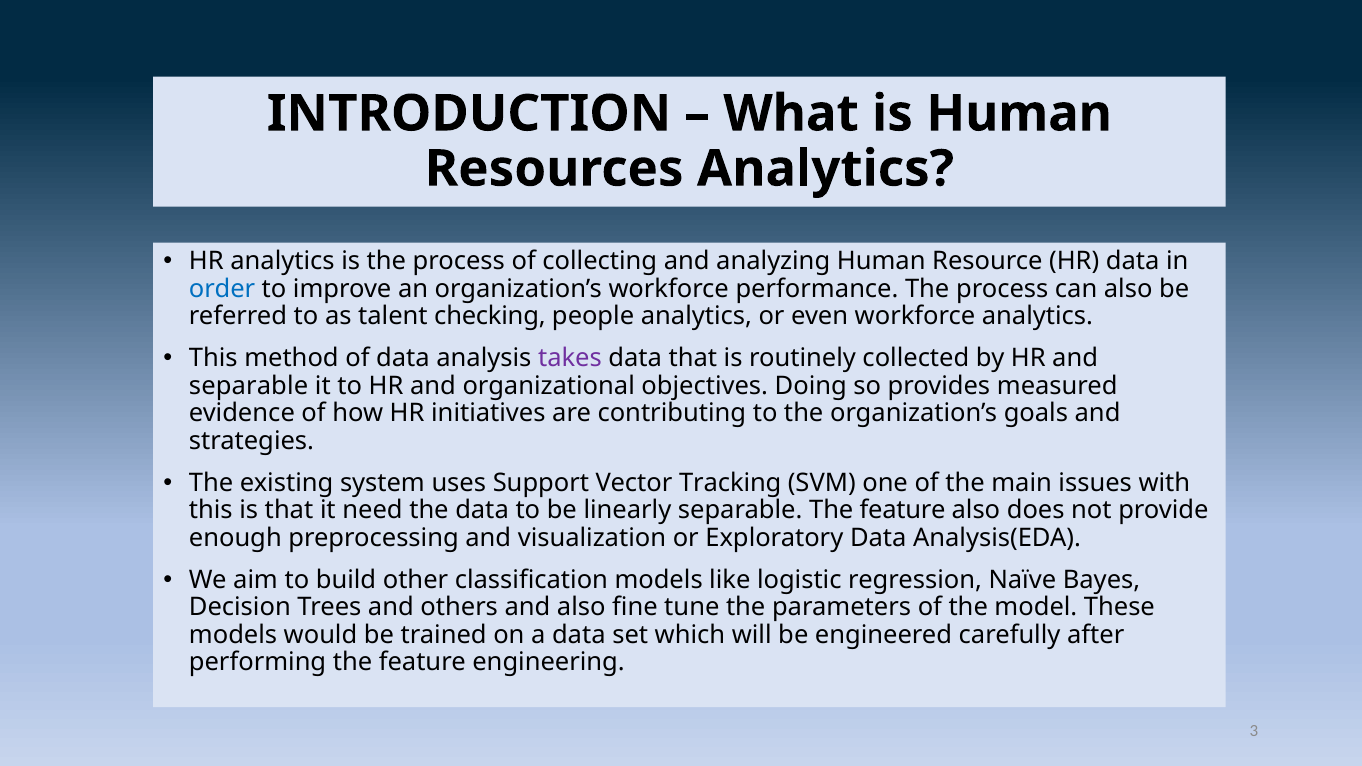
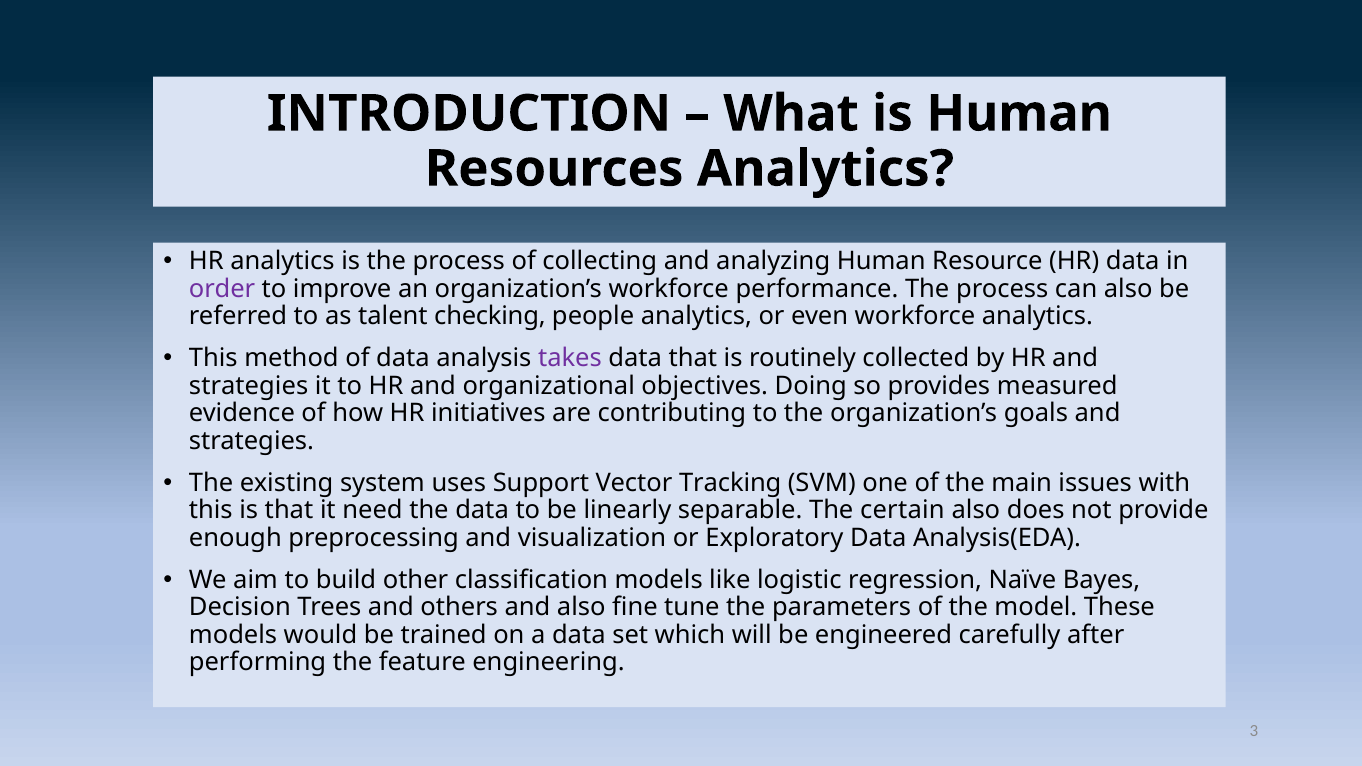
order colour: blue -> purple
separable at (249, 386): separable -> strategies
separable The feature: feature -> certain
